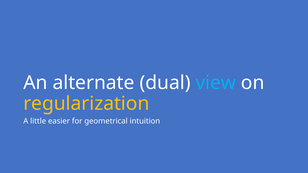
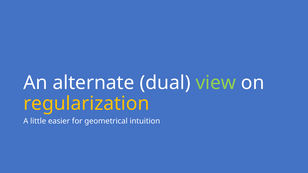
view colour: light blue -> light green
